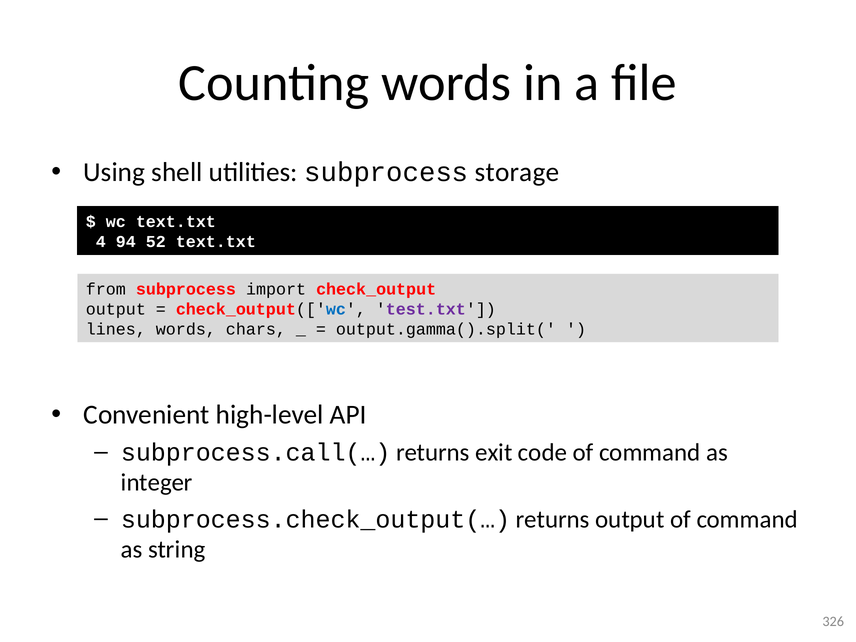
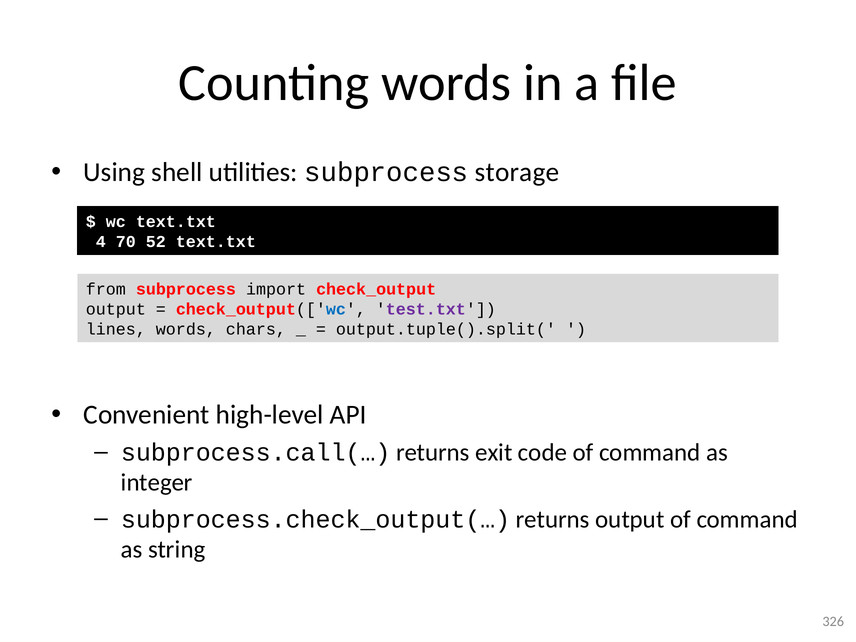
94: 94 -> 70
output.gamma().split(: output.gamma().split( -> output.tuple().split(
